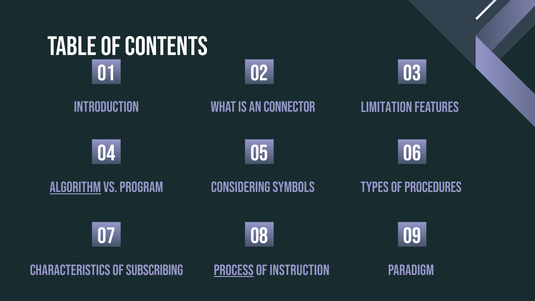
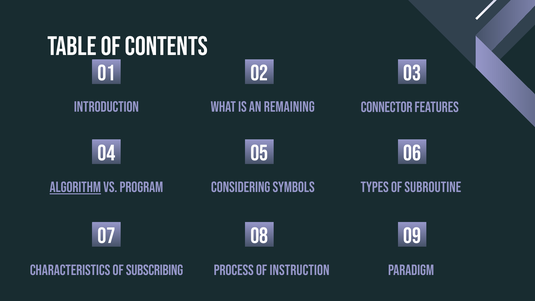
Connector: Connector -> Remaining
LIMITATION: LIMITATION -> CONNECTOR
Procedures: Procedures -> Subroutine
Process underline: present -> none
